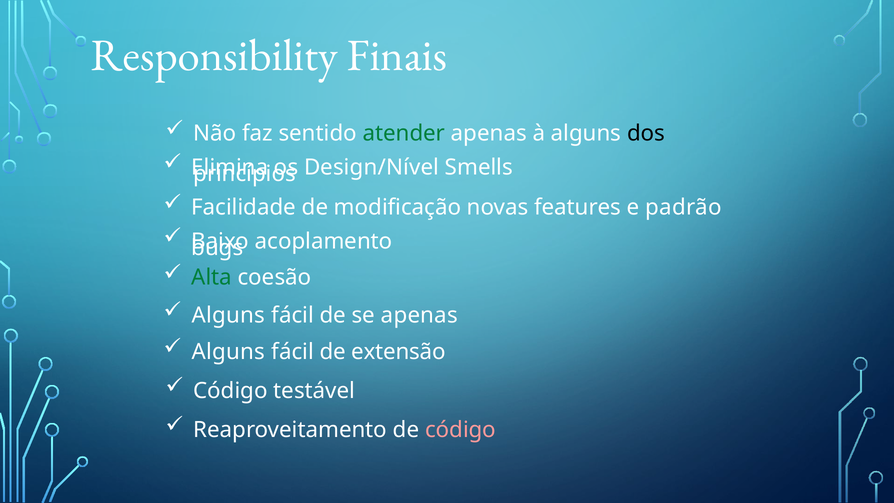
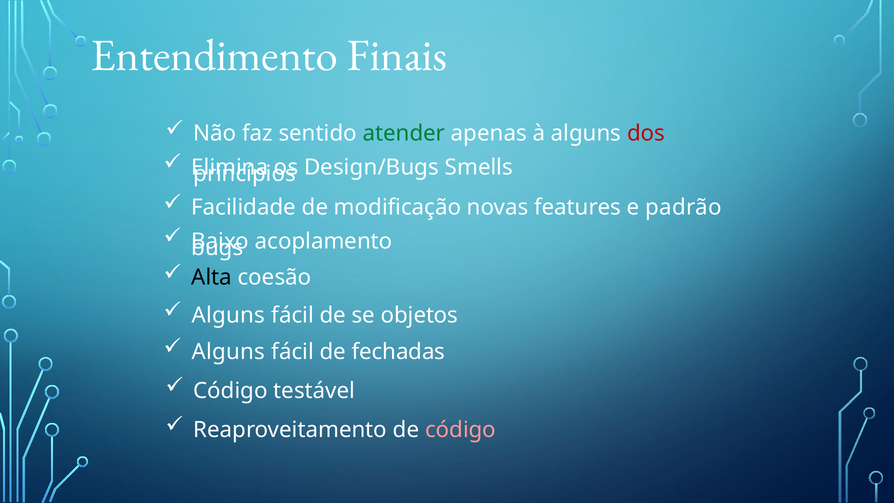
Responsibility: Responsibility -> Entendimento
dos colour: black -> red
Design/Nível: Design/Nível -> Design/Bugs
Alta colour: green -> black
se apenas: apenas -> objetos
extensão: extensão -> fechadas
